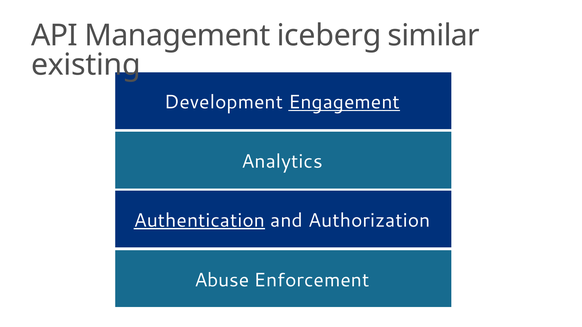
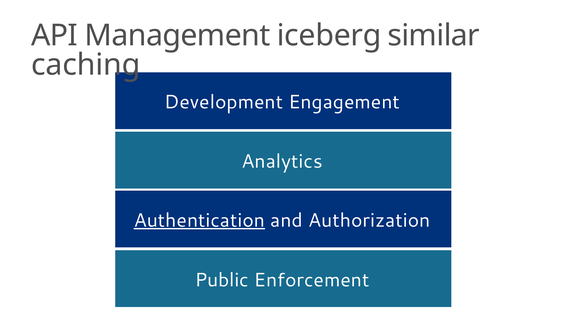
existing: existing -> caching
Engagement underline: present -> none
Abuse: Abuse -> Public
